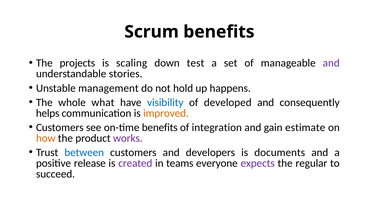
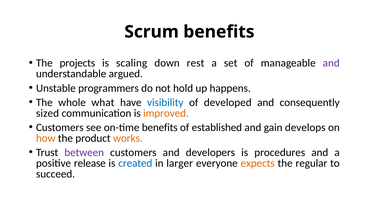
test: test -> rest
stories: stories -> argued
management: management -> programmers
helps: helps -> sized
integration: integration -> established
estimate: estimate -> develops
works colour: purple -> orange
between colour: blue -> purple
documents: documents -> procedures
created colour: purple -> blue
teams: teams -> larger
expects colour: purple -> orange
